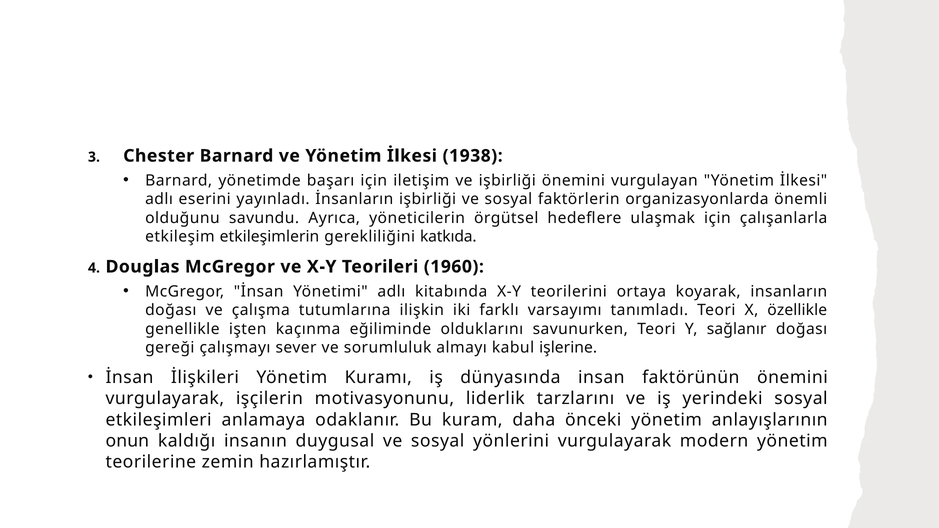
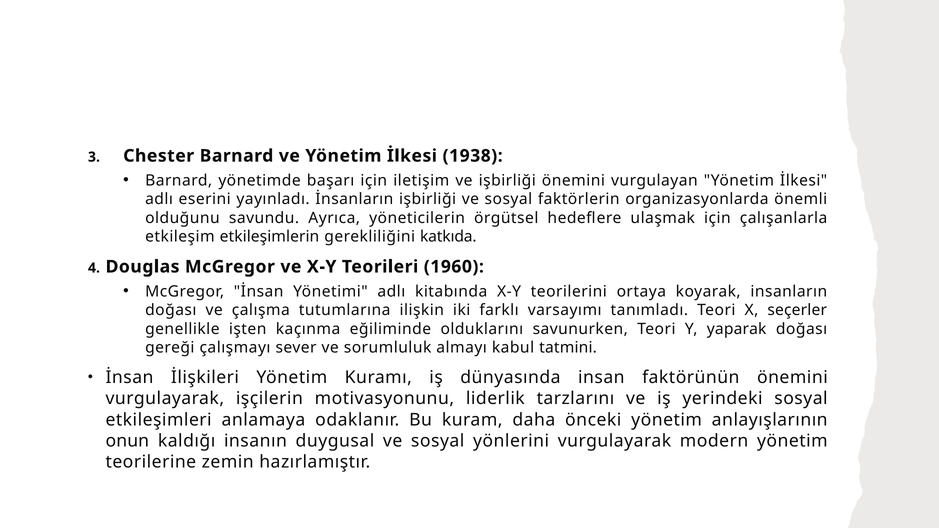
özellikle: özellikle -> seçerler
sağlanır: sağlanır -> yaparak
işlerine: işlerine -> tatmini
